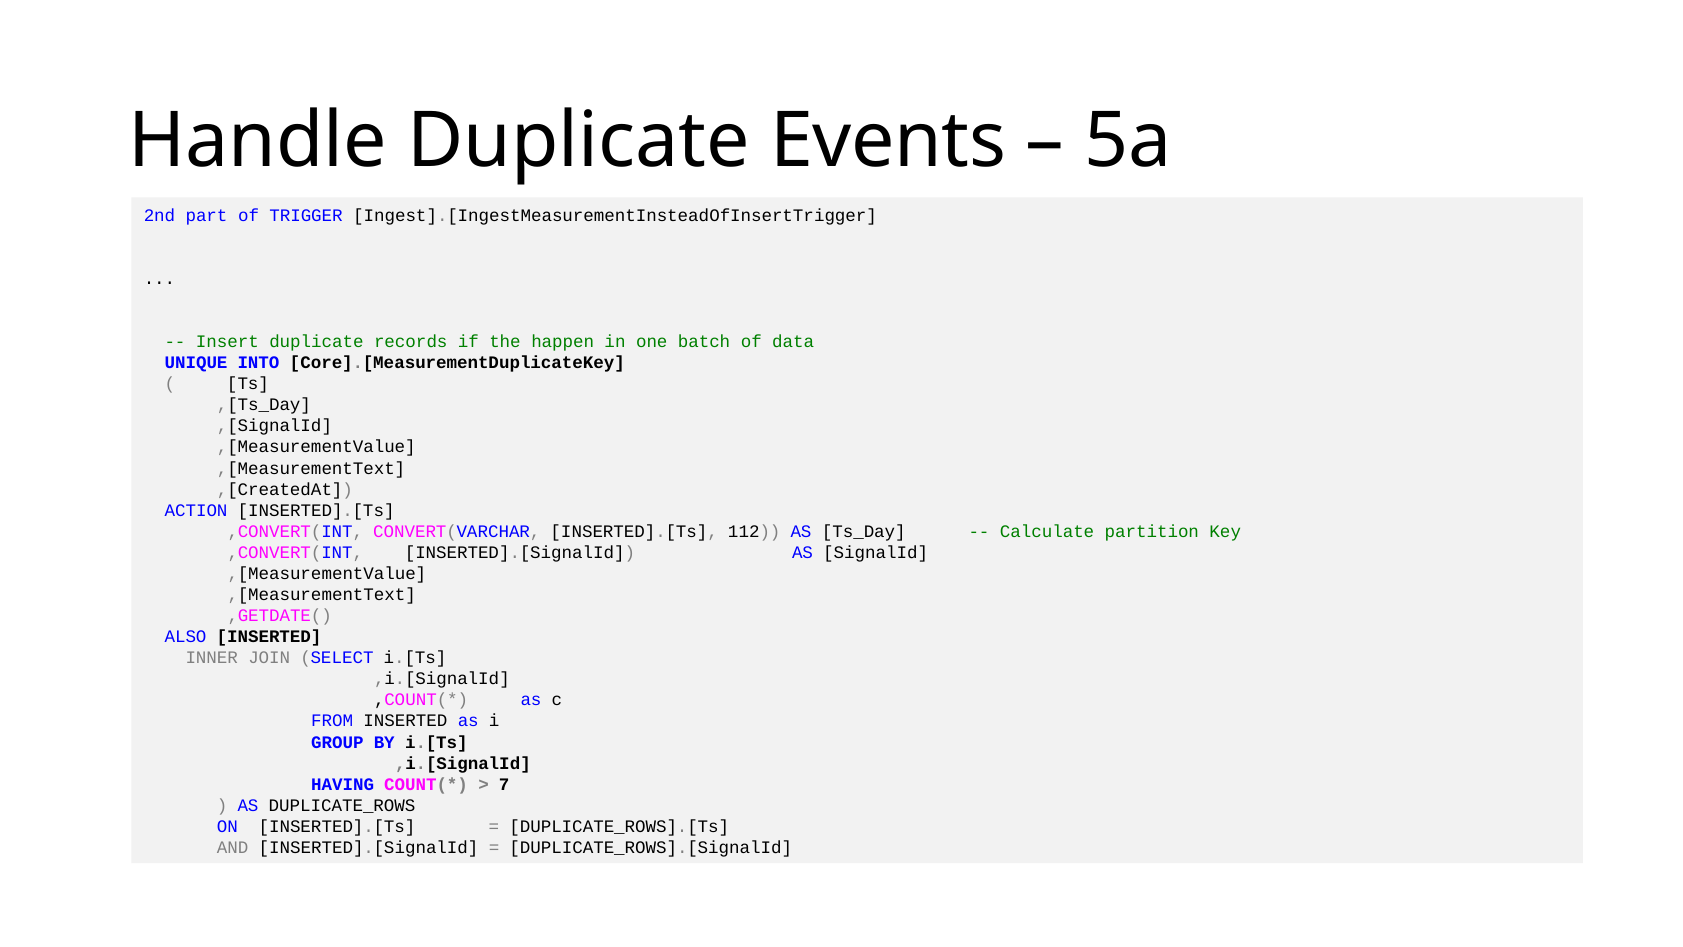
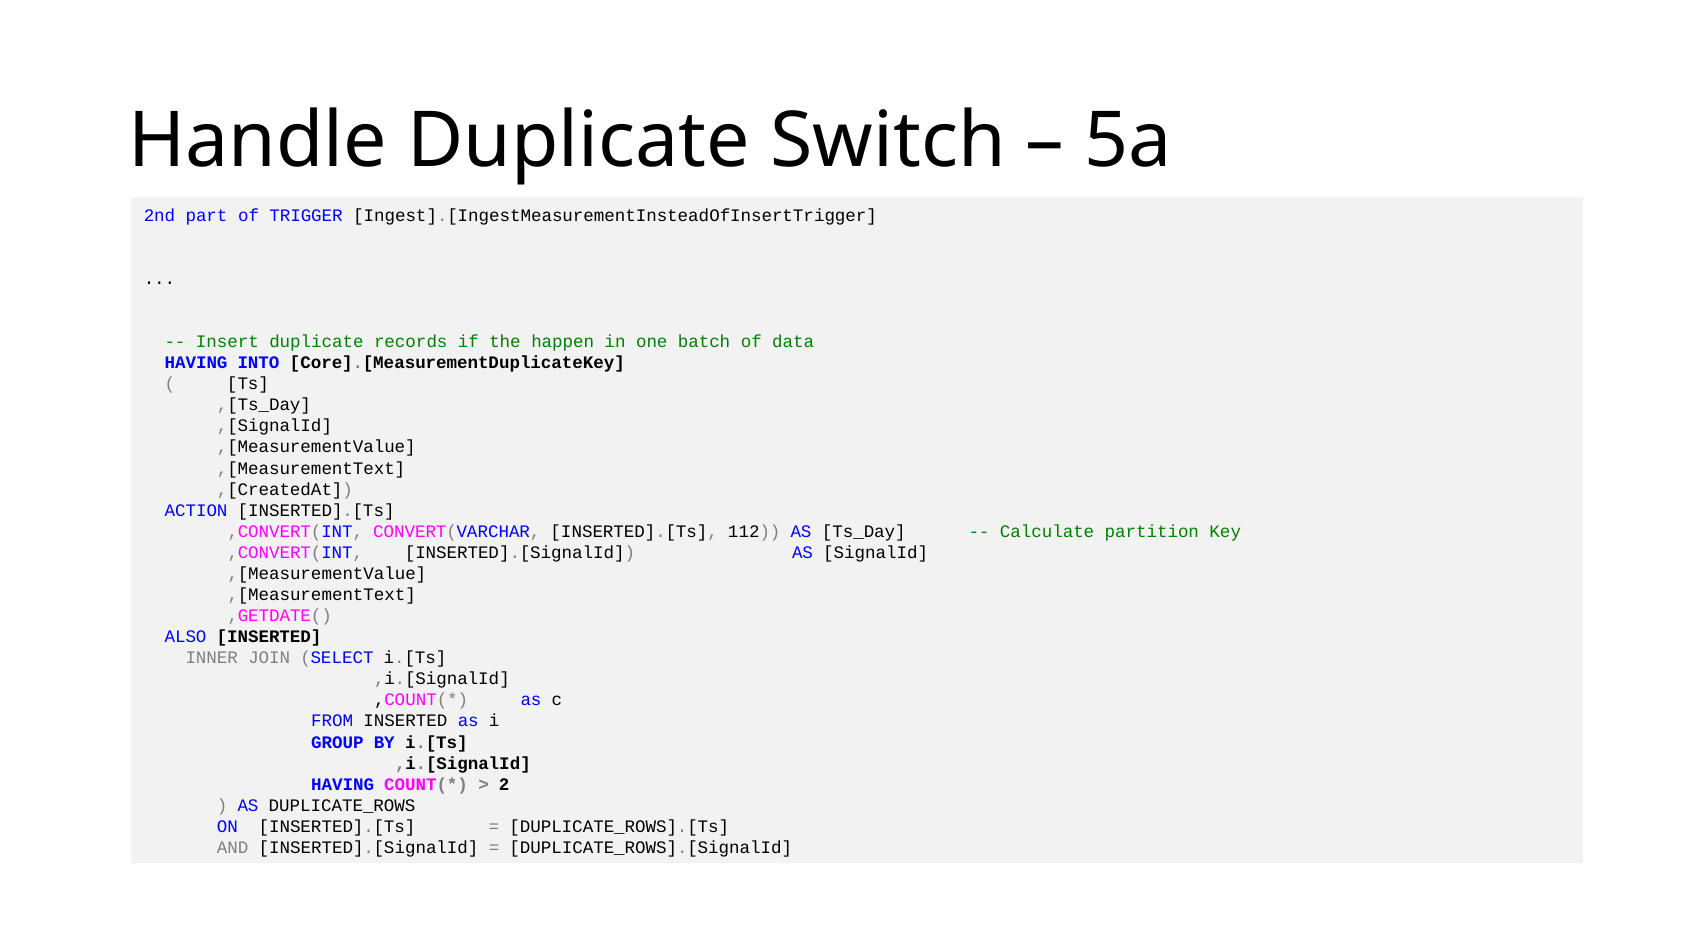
Events: Events -> Switch
UNIQUE at (196, 363): UNIQUE -> HAVING
7: 7 -> 2
